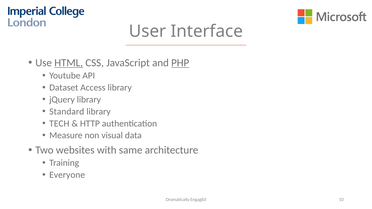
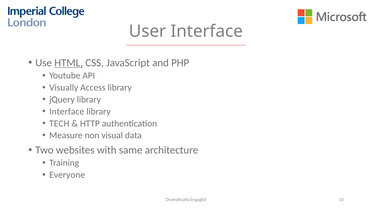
PHP underline: present -> none
Dataset: Dataset -> Visually
Standard at (67, 112): Standard -> Interface
